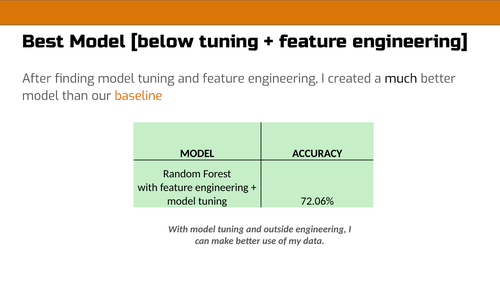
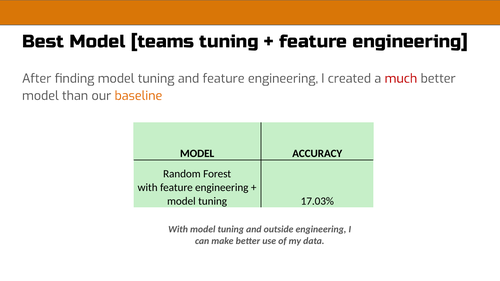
below: below -> teams
much colour: black -> red
72.06%: 72.06% -> 17.03%
